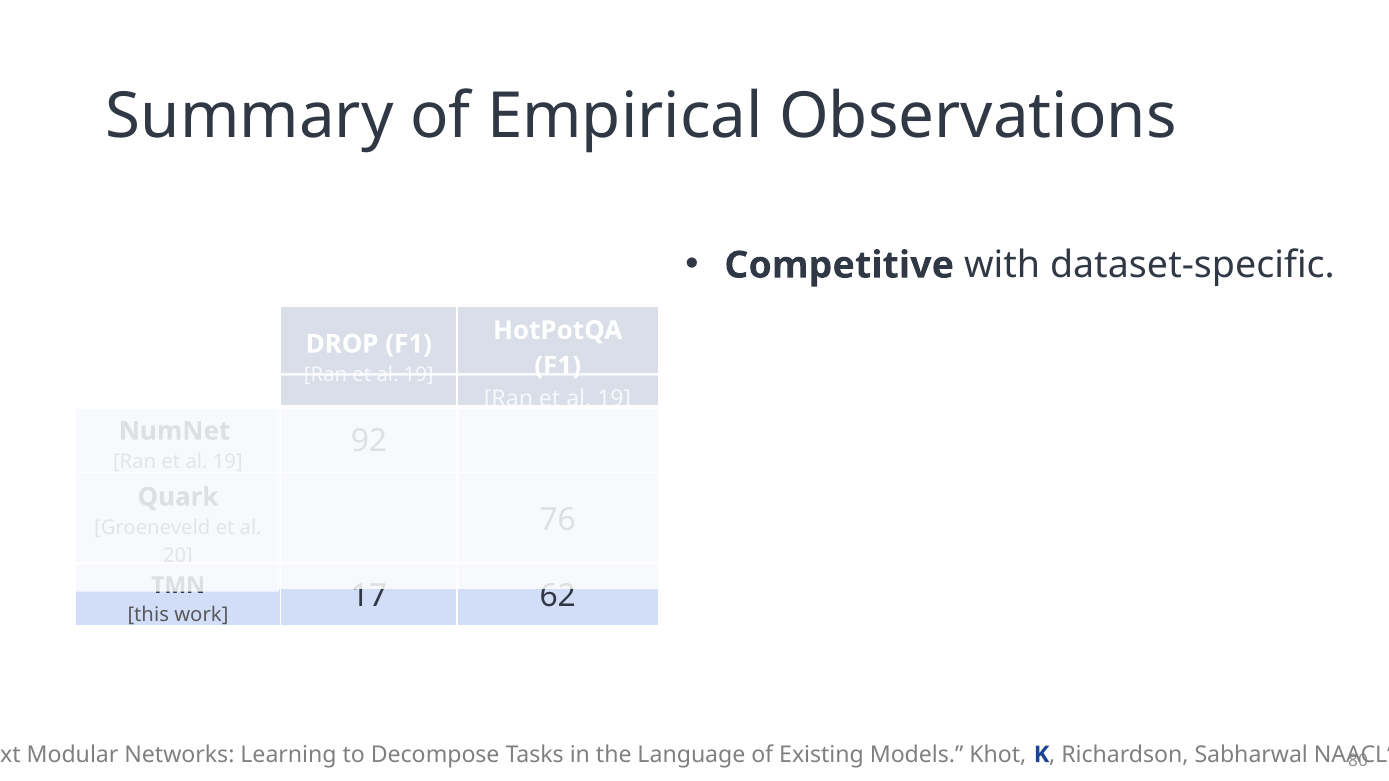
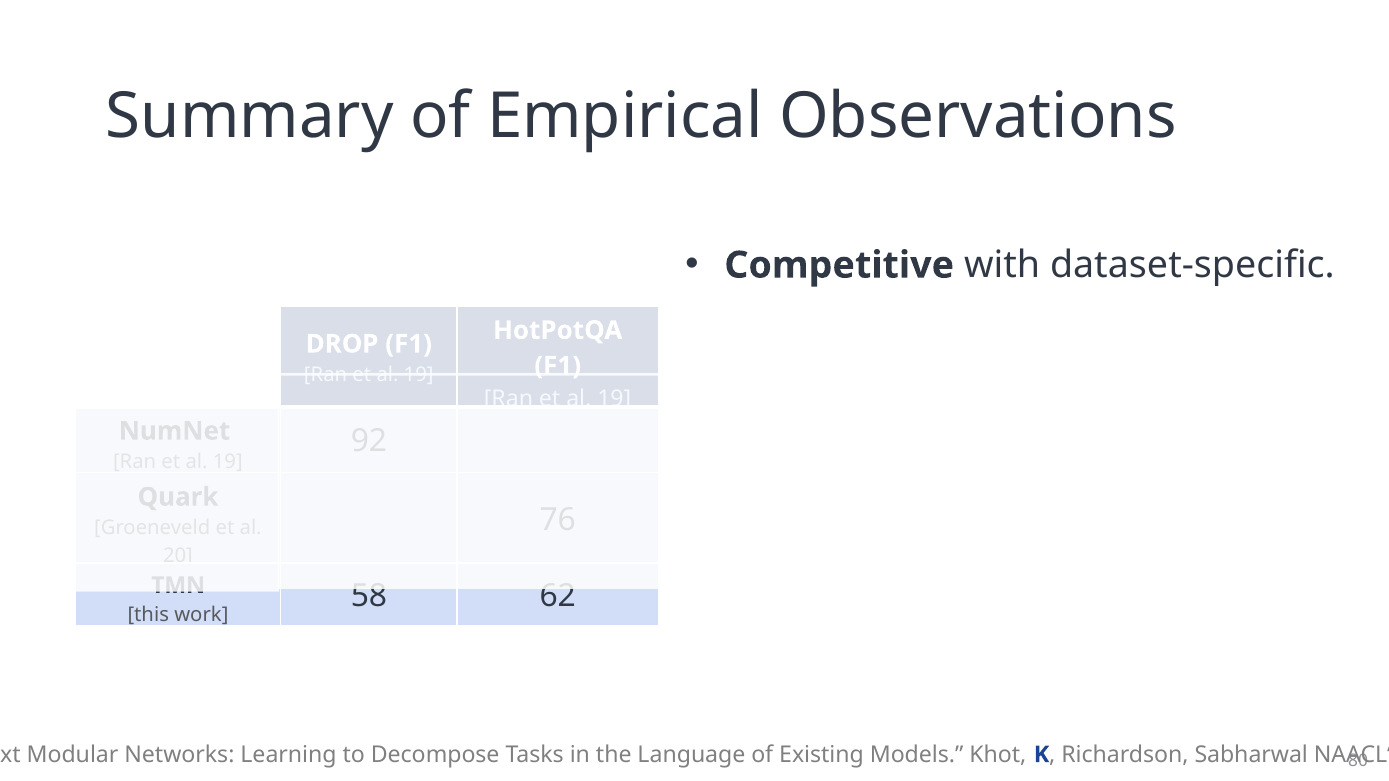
17: 17 -> 58
